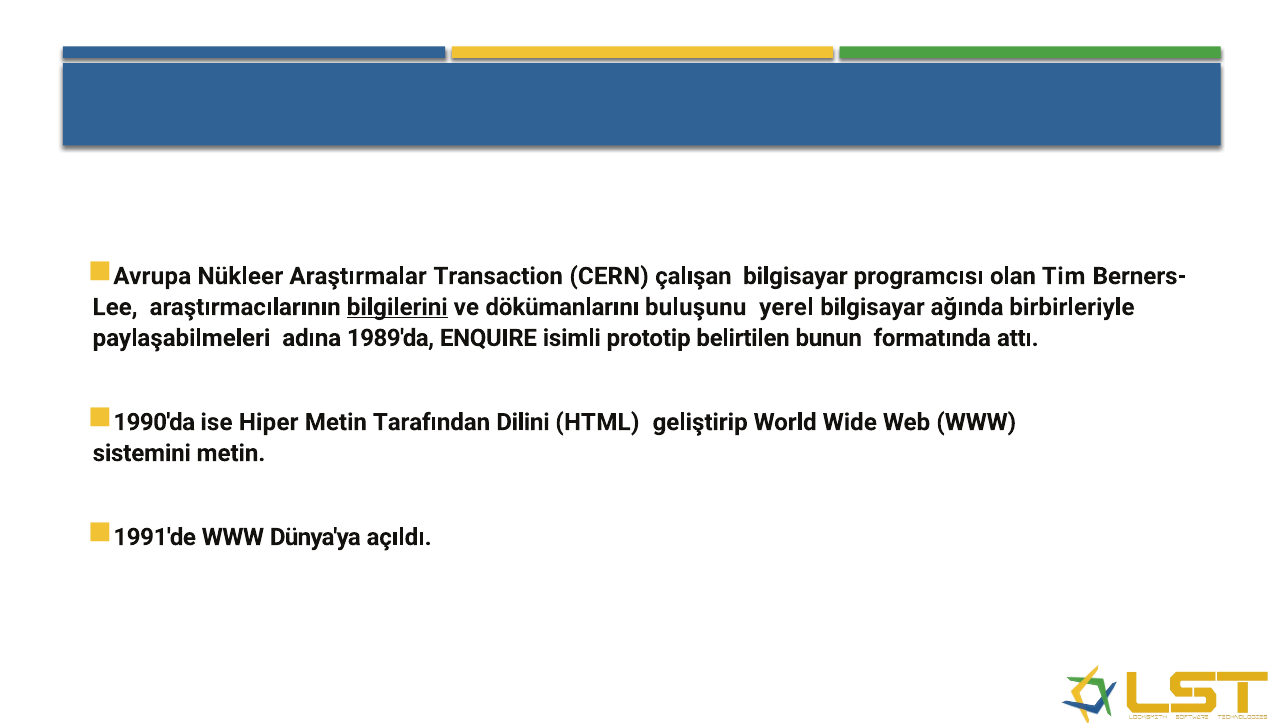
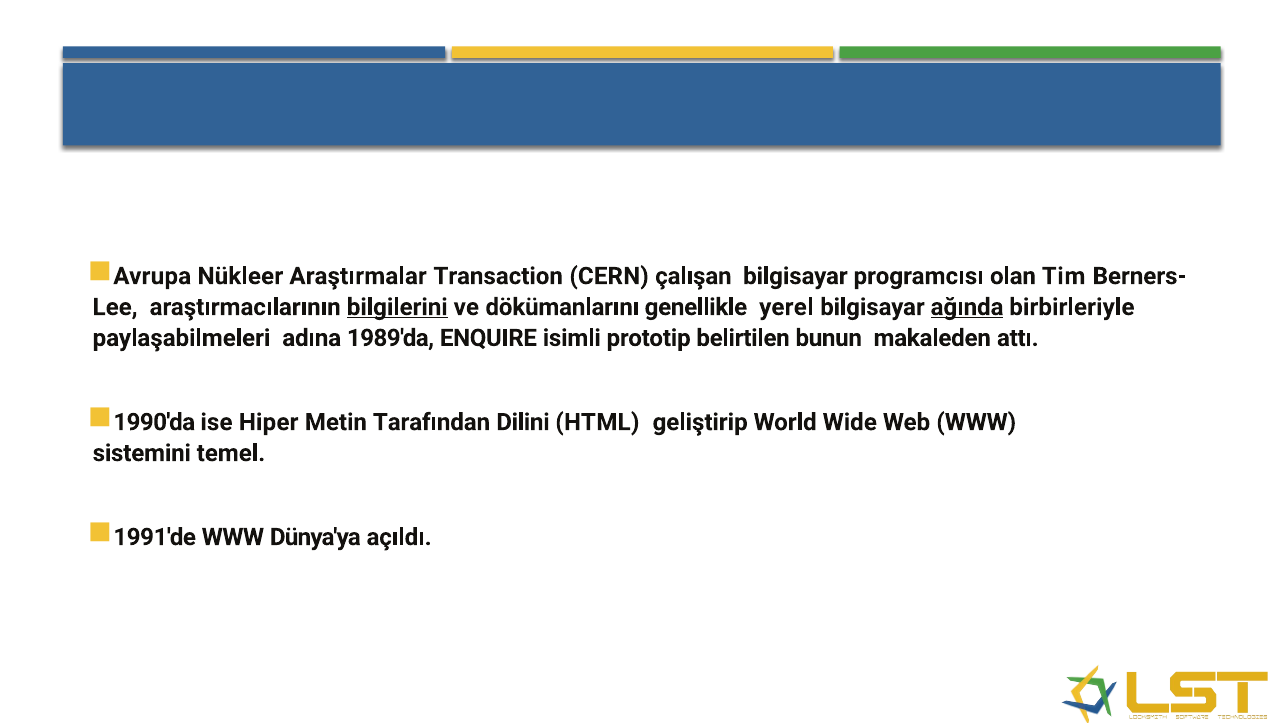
buluşunu: buluşunu -> genellikle
ağında underline: none -> present
formatında: formatında -> makaleden
sistemini metin: metin -> temel
